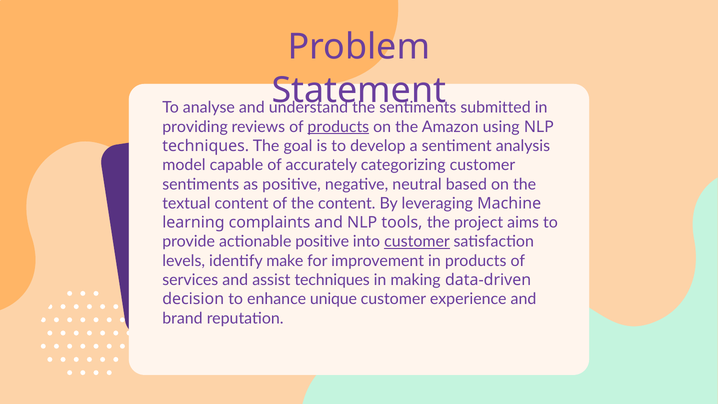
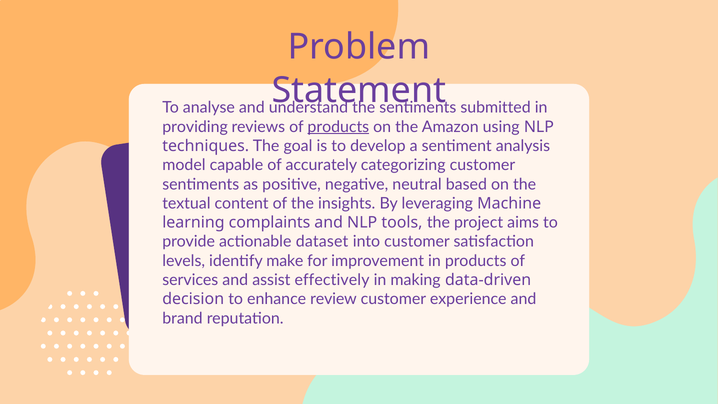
the content: content -> insights
actionable positive: positive -> dataset
customer at (417, 242) underline: present -> none
assist techniques: techniques -> effectively
unique: unique -> review
